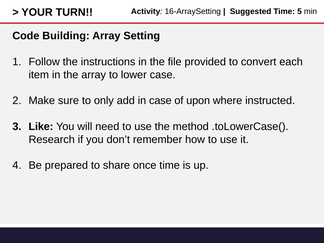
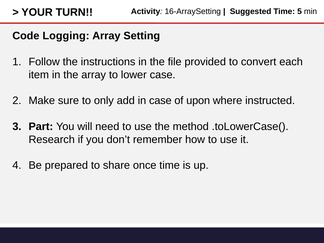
Building: Building -> Logging
Like: Like -> Part
